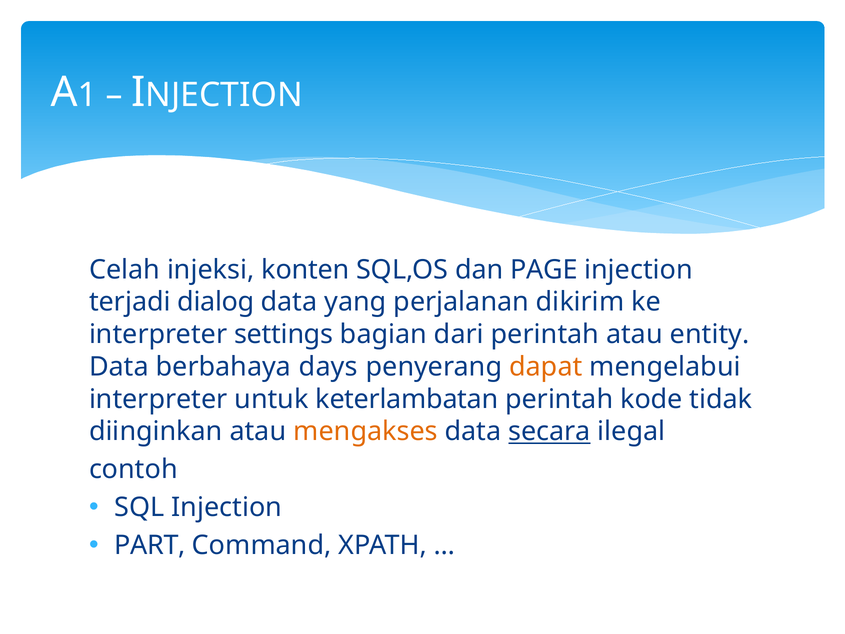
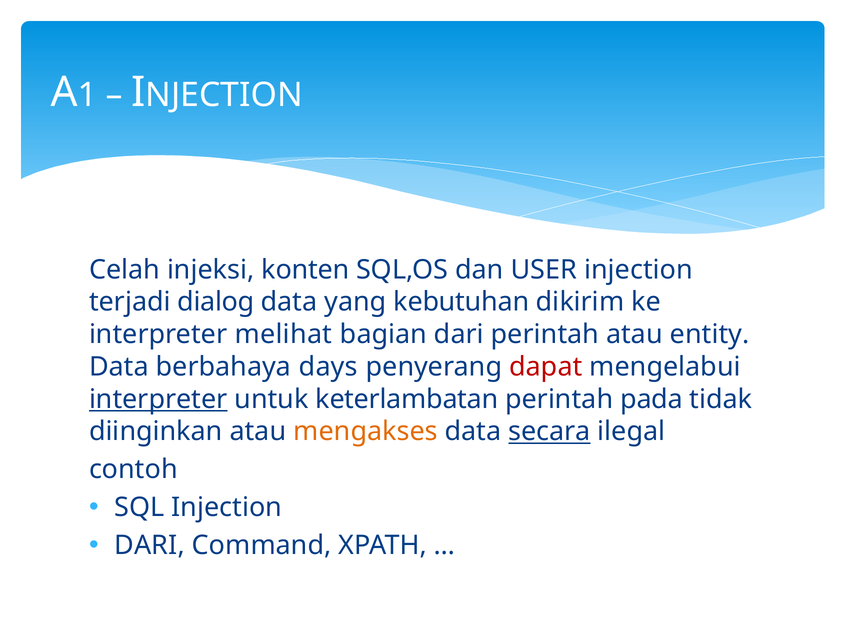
PAGE: PAGE -> USER
perjalanan: perjalanan -> kebutuhan
settings: settings -> melihat
dapat colour: orange -> red
interpreter at (158, 399) underline: none -> present
kode: kode -> pada
PART at (150, 545): PART -> DARI
